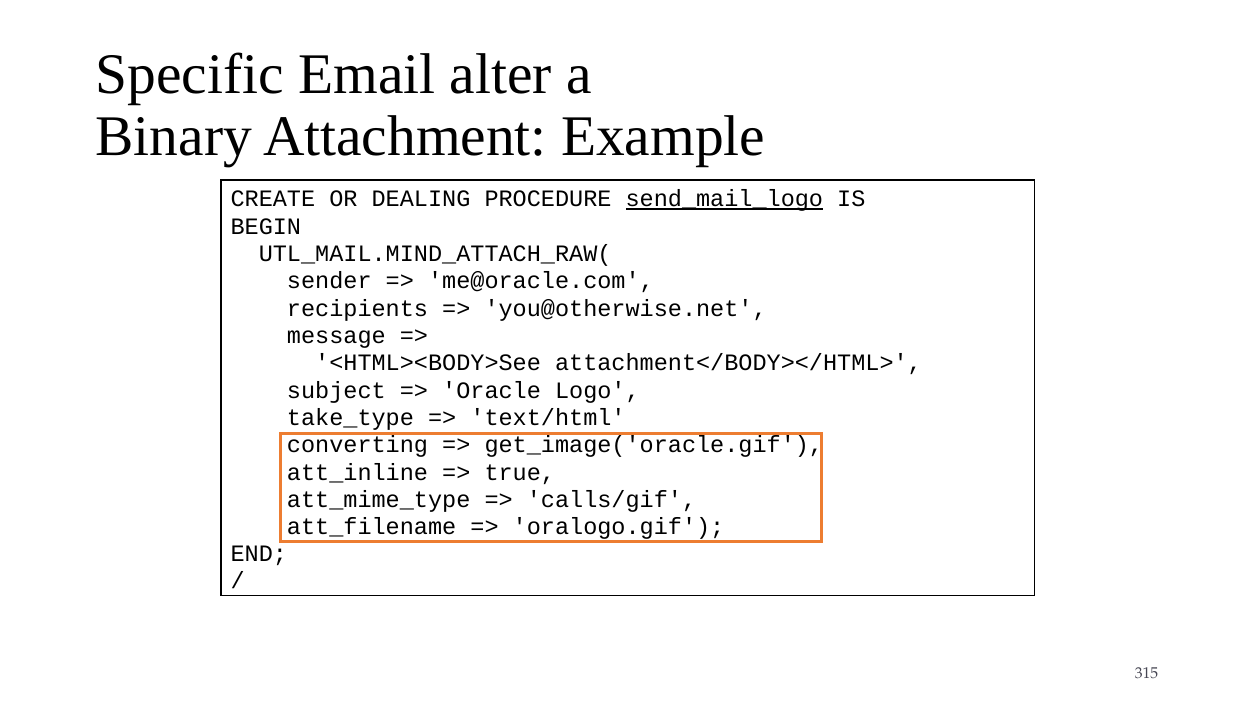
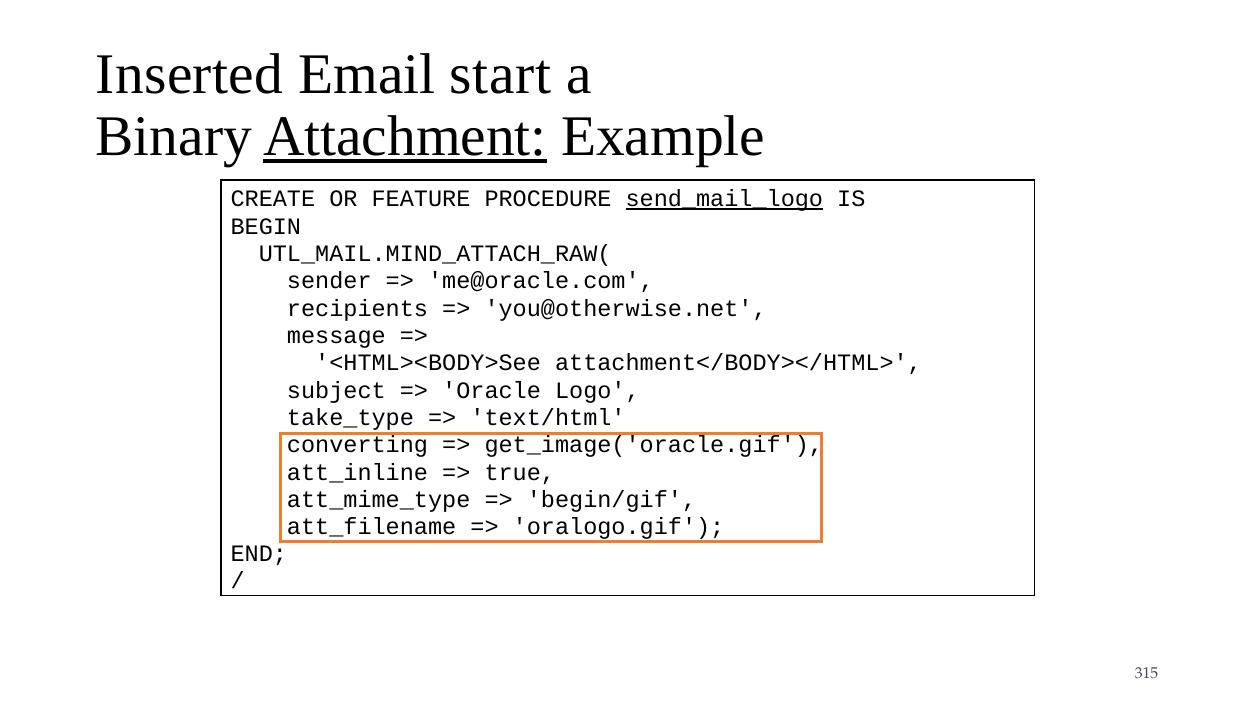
Specific: Specific -> Inserted
alter: alter -> start
Attachment underline: none -> present
DEALING: DEALING -> FEATURE
calls/gif: calls/gif -> begin/gif
